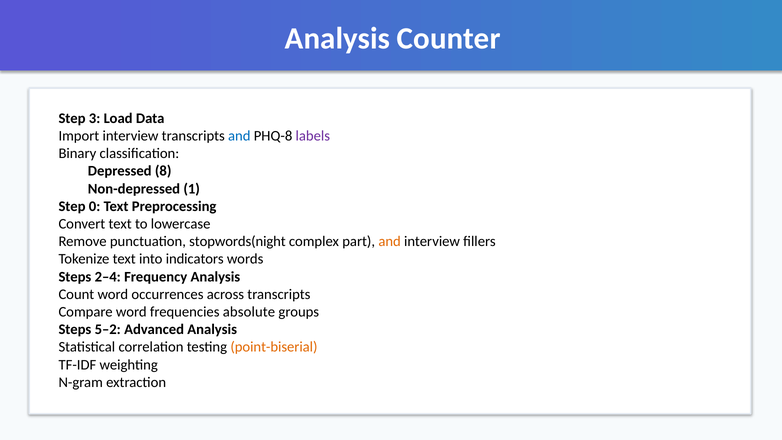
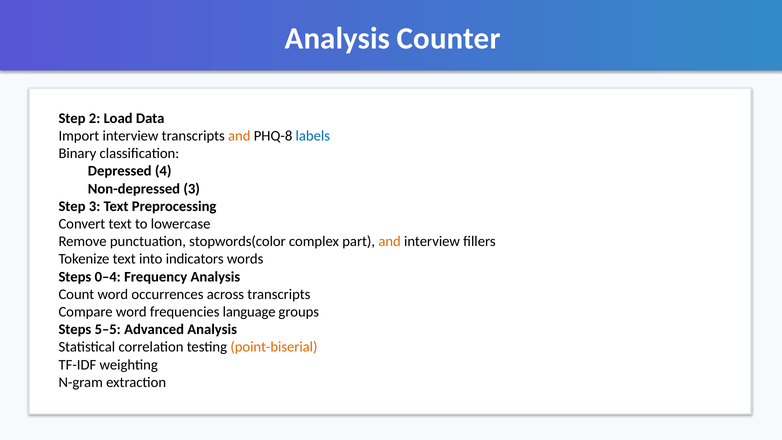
3: 3 -> 2
and at (239, 136) colour: blue -> orange
labels colour: purple -> blue
8: 8 -> 4
Non-depressed 1: 1 -> 3
Step 0: 0 -> 3
stopwords(night: stopwords(night -> stopwords(color
2–4: 2–4 -> 0–4
absolute: absolute -> language
5–2: 5–2 -> 5–5
